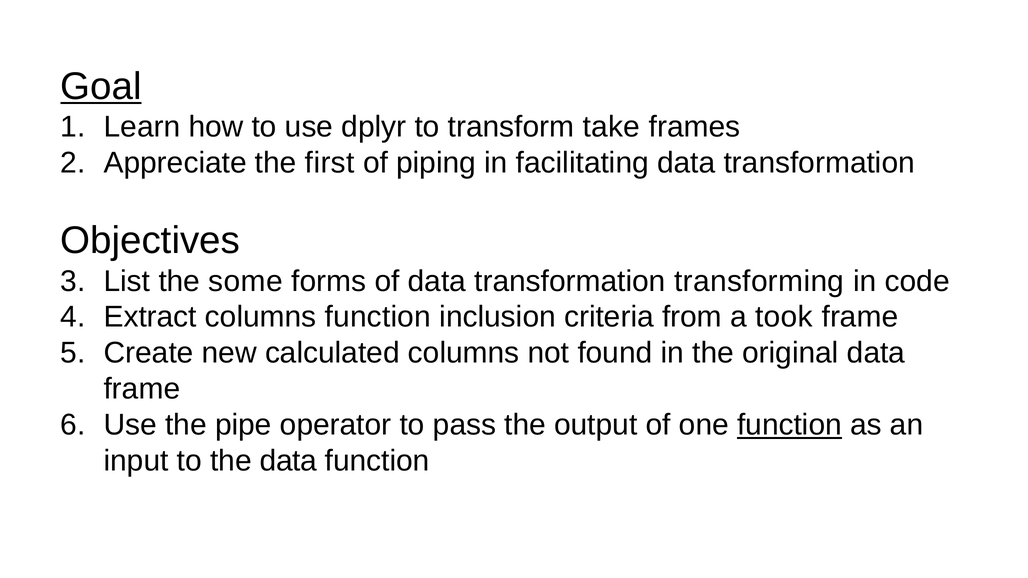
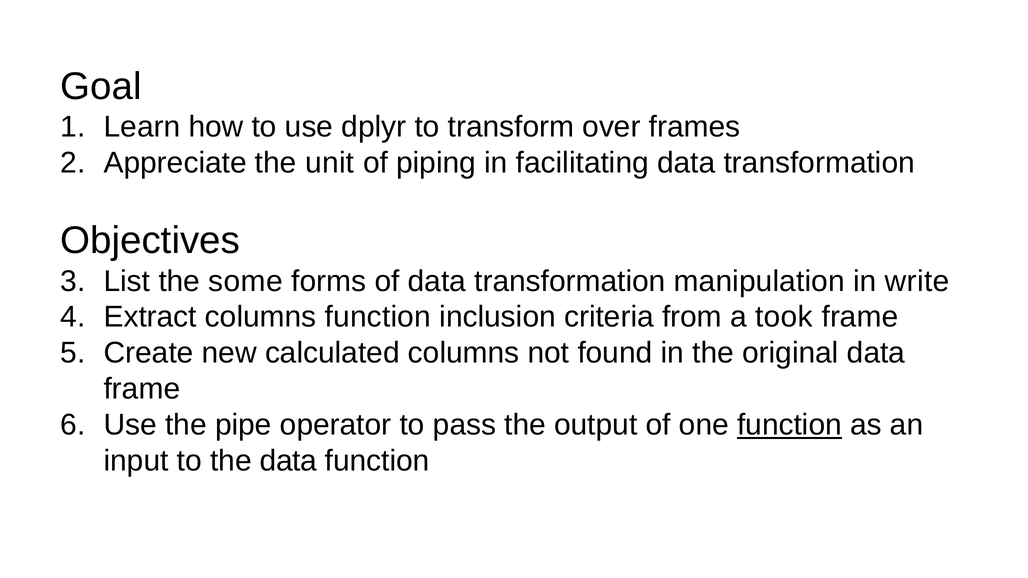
Goal underline: present -> none
take: take -> over
first: first -> unit
transforming: transforming -> manipulation
code: code -> write
